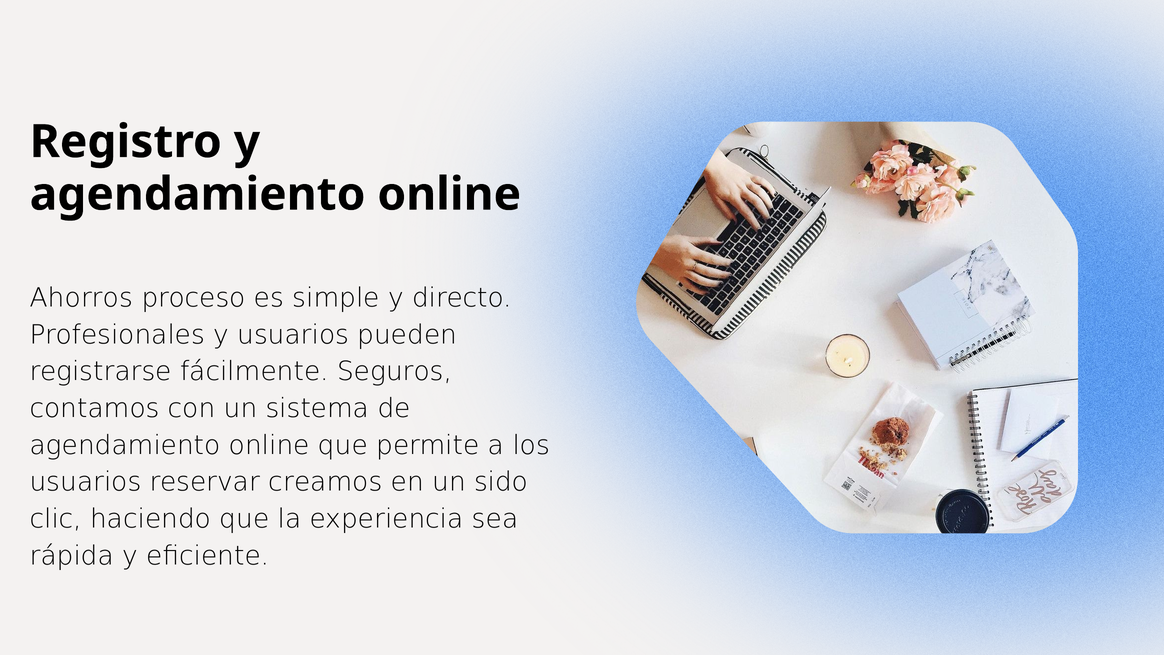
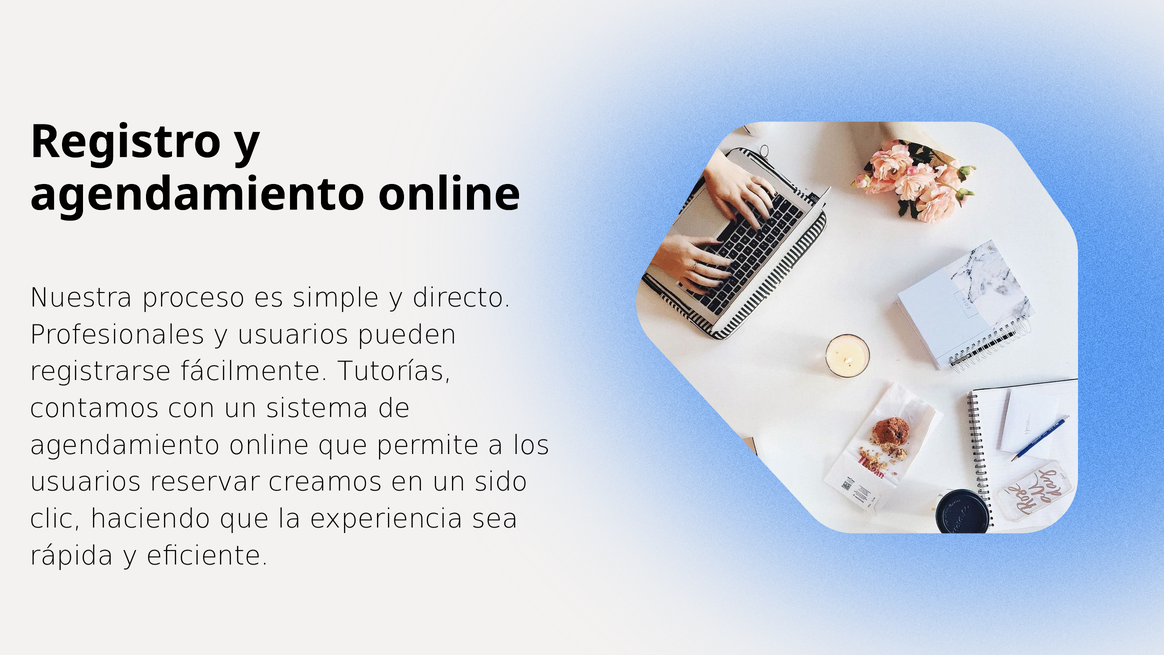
Ahorros: Ahorros -> Nuestra
Seguros: Seguros -> Tutorías
